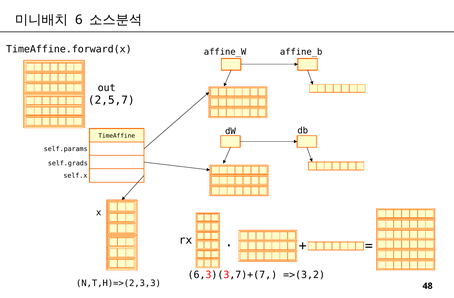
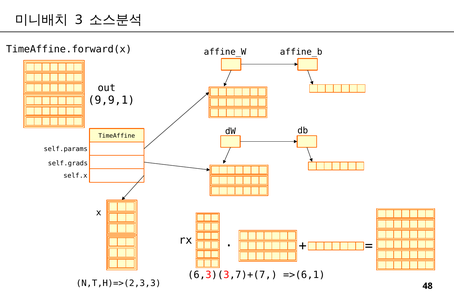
6: 6 -> 3
2,5,7: 2,5,7 -> 9,9,1
=>(3,2: =>(3,2 -> =>(6,1
